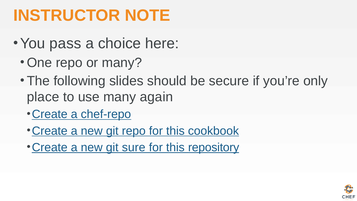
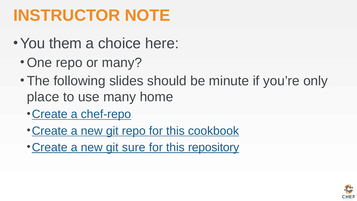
pass: pass -> them
secure: secure -> minute
again: again -> home
